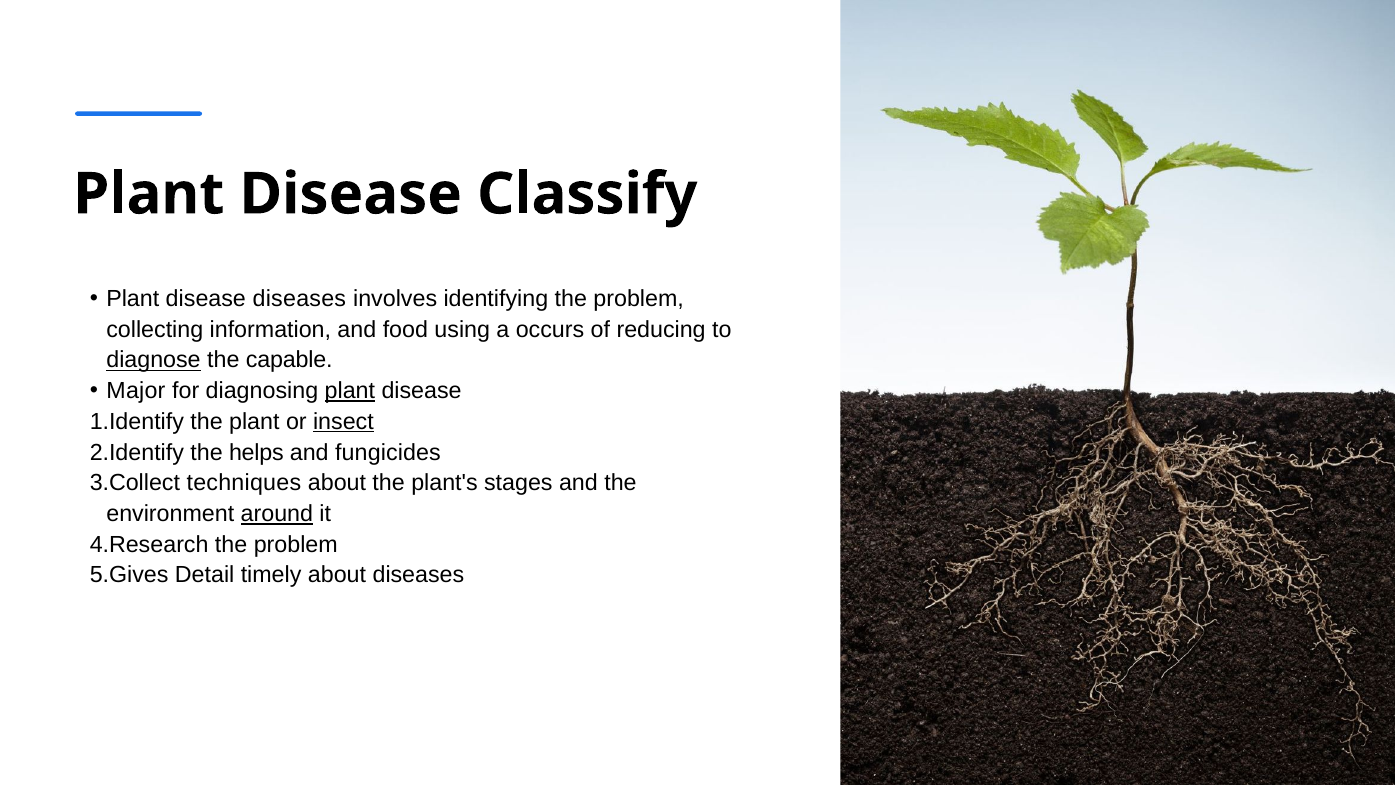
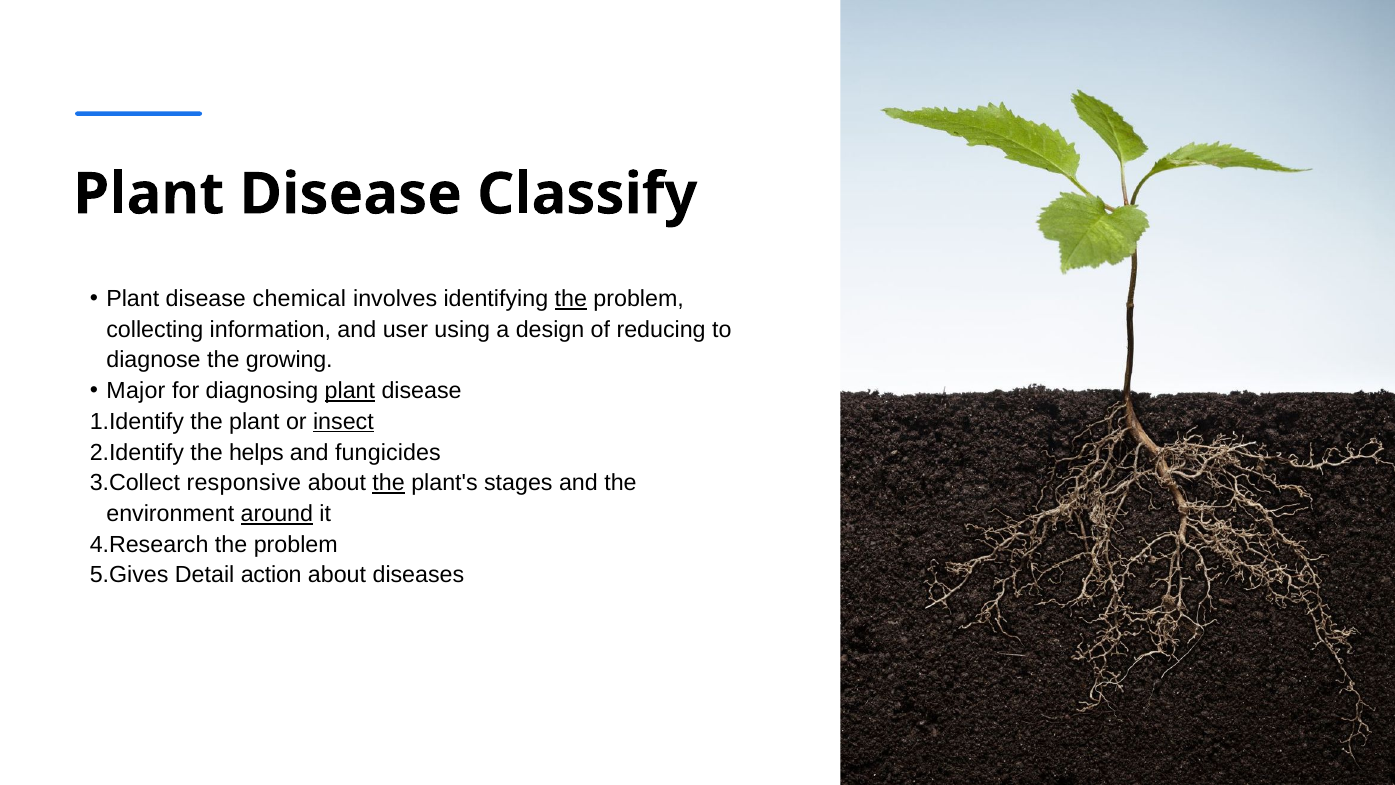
disease diseases: diseases -> chemical
the at (571, 299) underline: none -> present
food: food -> user
occurs: occurs -> design
diagnose underline: present -> none
capable: capable -> growing
techniques: techniques -> responsive
the at (389, 483) underline: none -> present
timely: timely -> action
